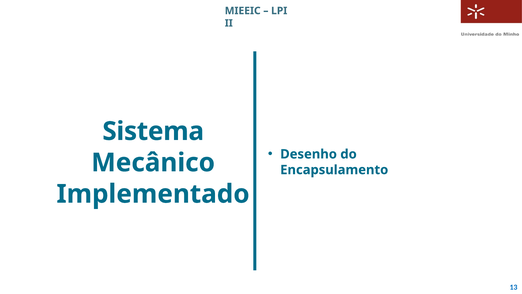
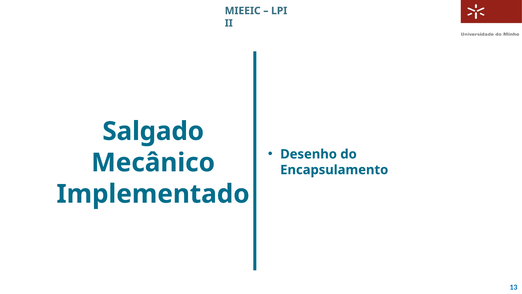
Sistema: Sistema -> Salgado
